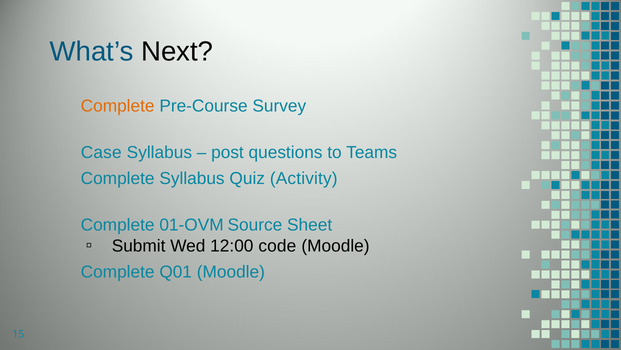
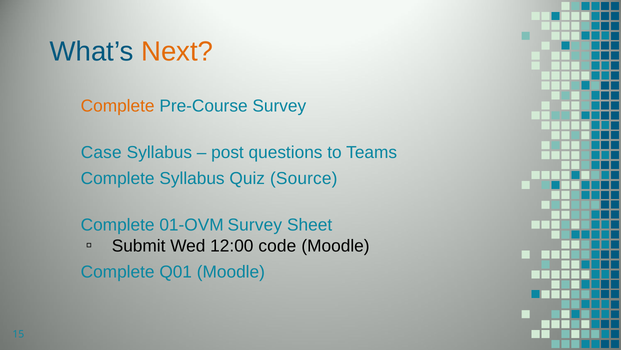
Next colour: black -> orange
Activity: Activity -> Source
01-OVM Source: Source -> Survey
